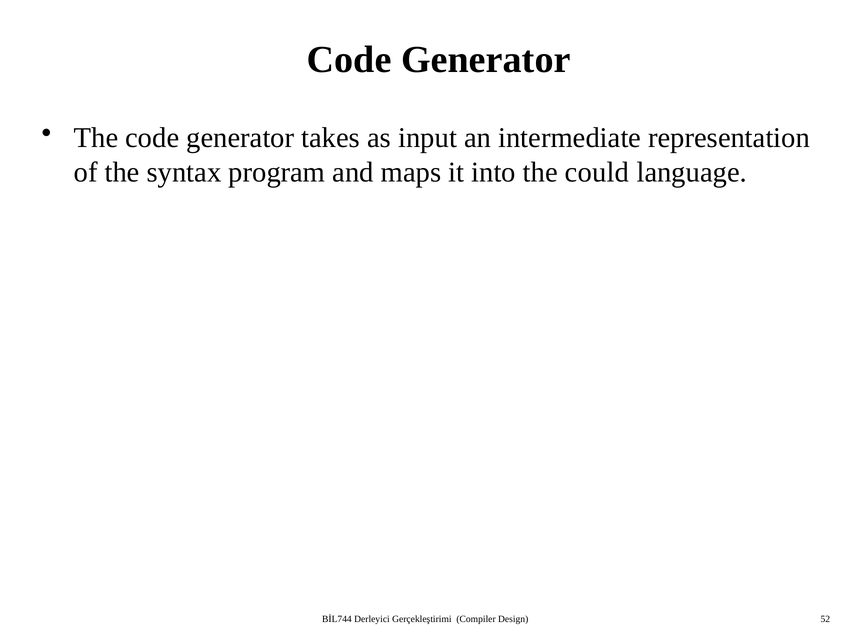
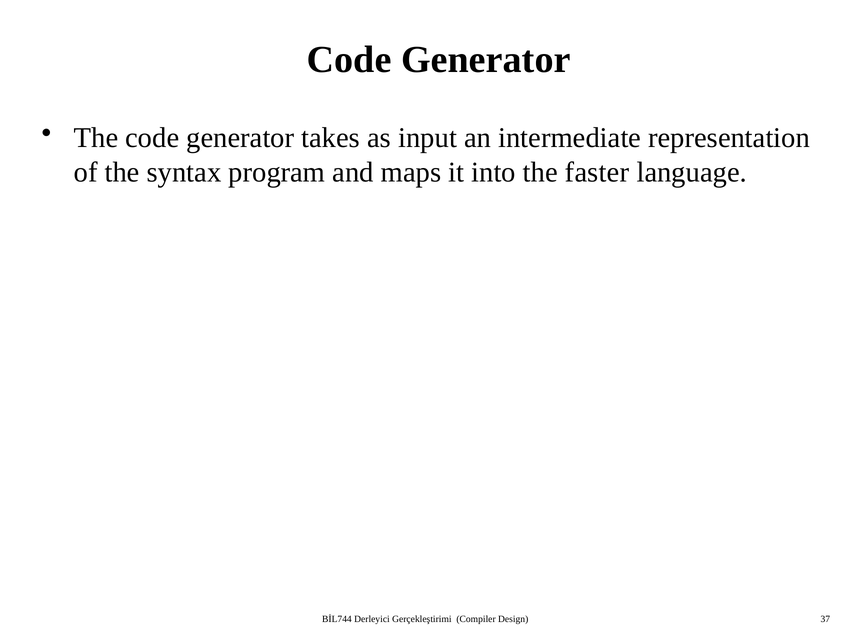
could: could -> faster
52: 52 -> 37
